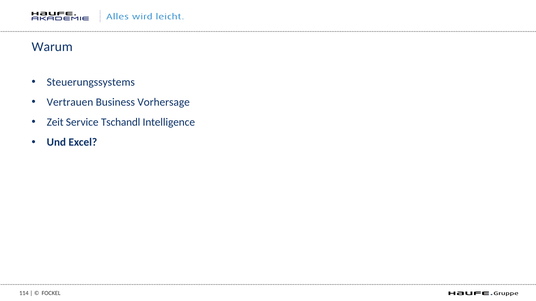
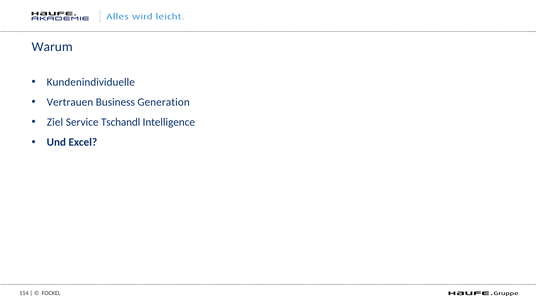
Steuerungssystems: Steuerungssystems -> Kundenindividuelle
Vorhersage: Vorhersage -> Generation
Zeit: Zeit -> Ziel
